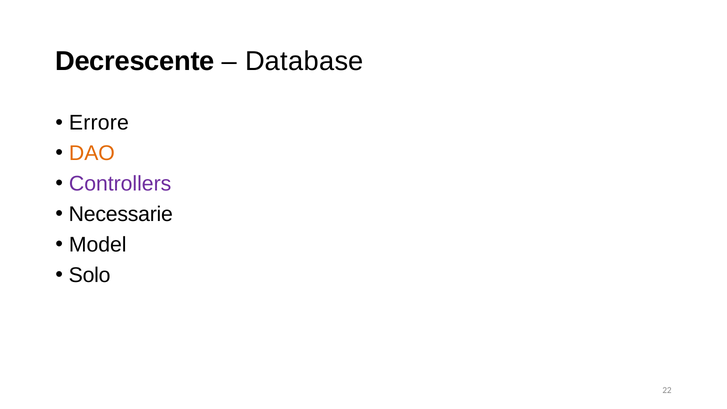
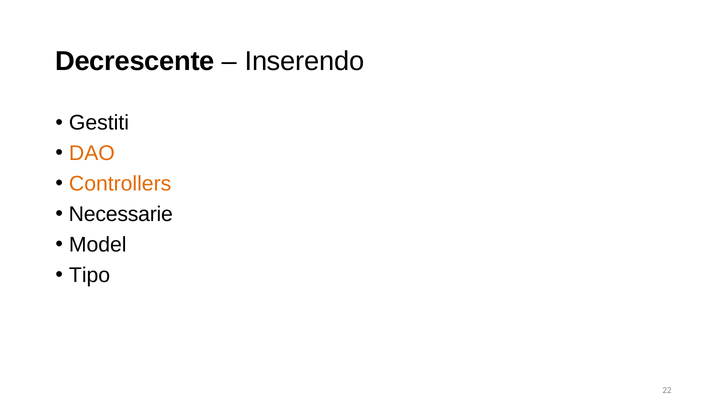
Database: Database -> Inserendo
Errore: Errore -> Gestiti
Controllers colour: purple -> orange
Solo: Solo -> Tipo
